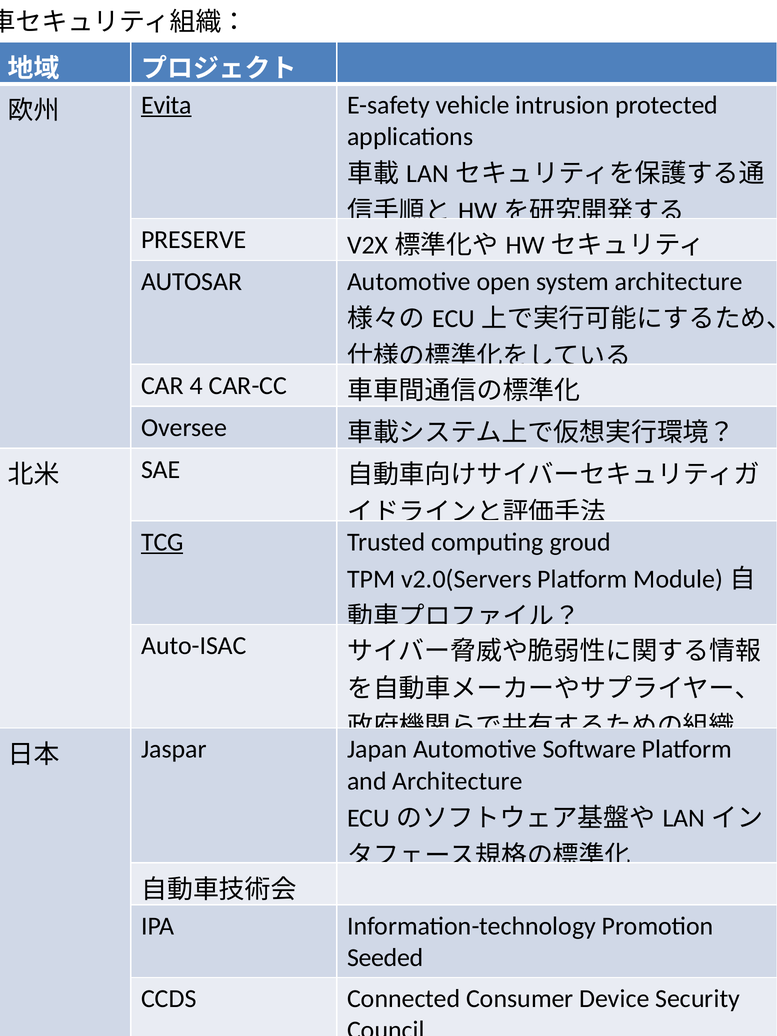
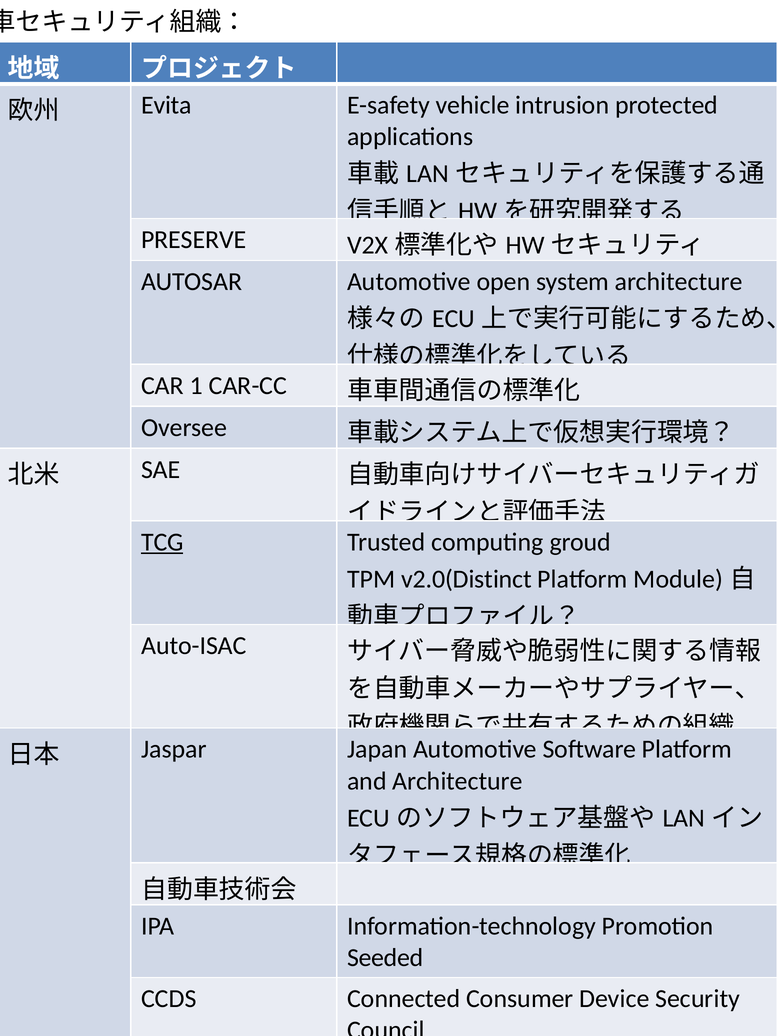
Evita underline: present -> none
4: 4 -> 1
v2.0(Servers: v2.0(Servers -> v2.0(Distinct
